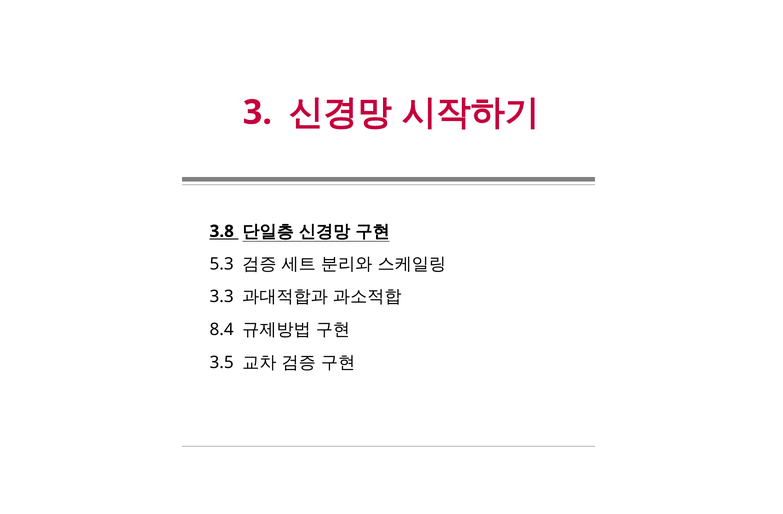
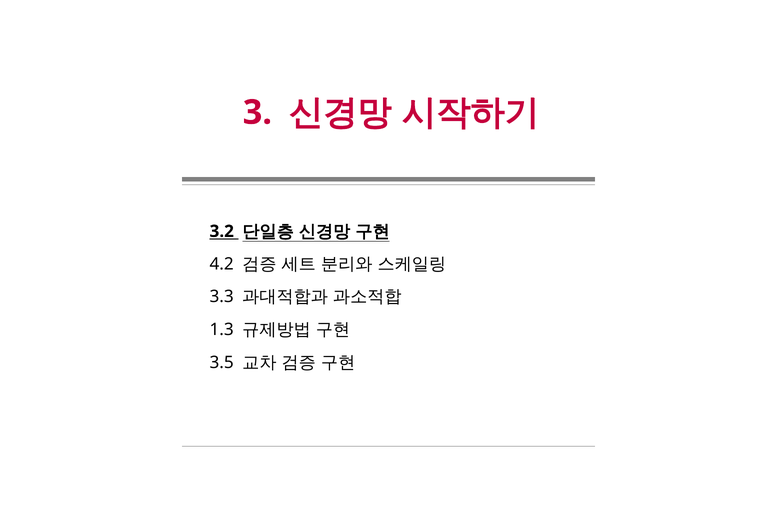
3.8: 3.8 -> 3.2
5.3: 5.3 -> 4.2
8.4: 8.4 -> 1.3
